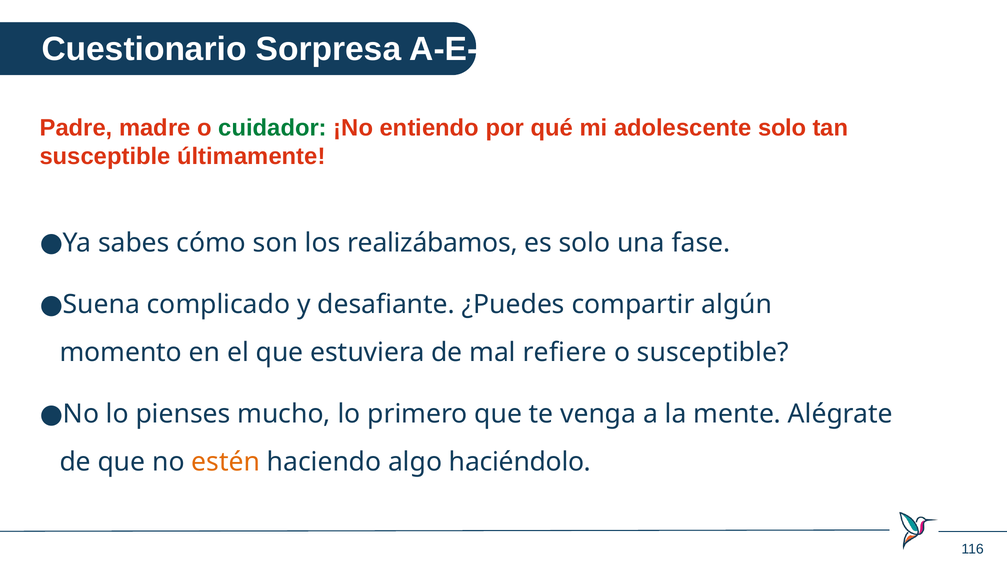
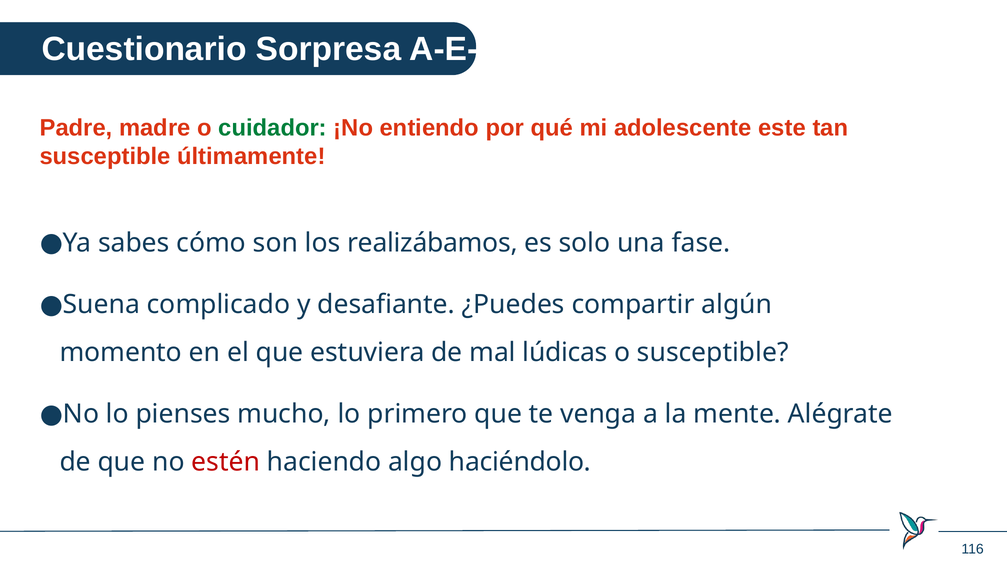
adolescente solo: solo -> este
refiere: refiere -> lúdicas
estén colour: orange -> red
